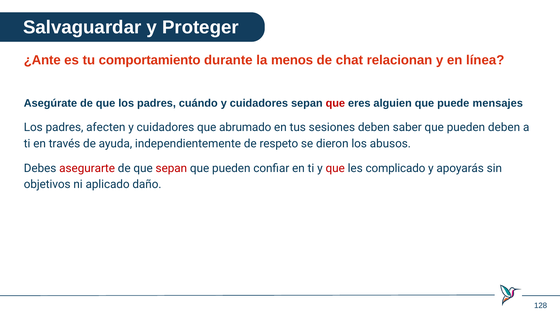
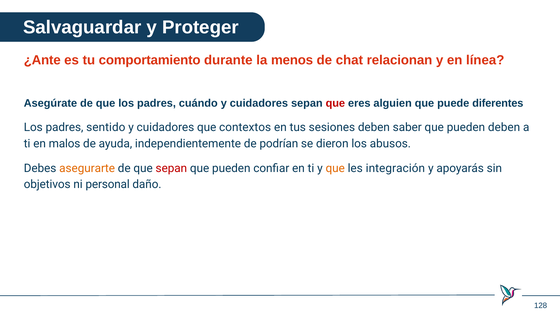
mensajes: mensajes -> diferentes
afecten: afecten -> sentido
abrumado: abrumado -> contextos
través: través -> malos
respeto: respeto -> podrían
asegurarte colour: red -> orange
que at (335, 168) colour: red -> orange
complicado: complicado -> integración
aplicado: aplicado -> personal
